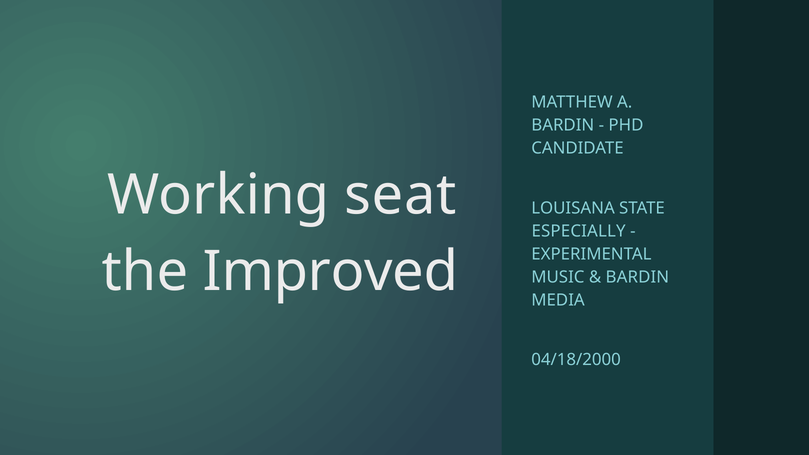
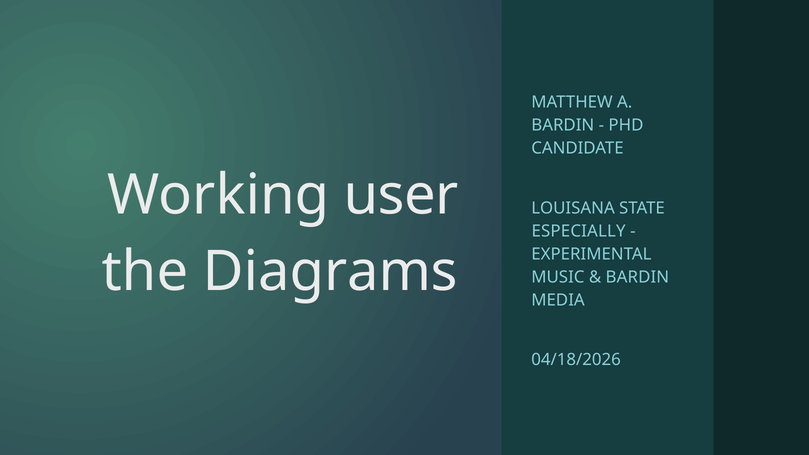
seat: seat -> user
Improved: Improved -> Diagrams
04/18/2000: 04/18/2000 -> 04/18/2026
